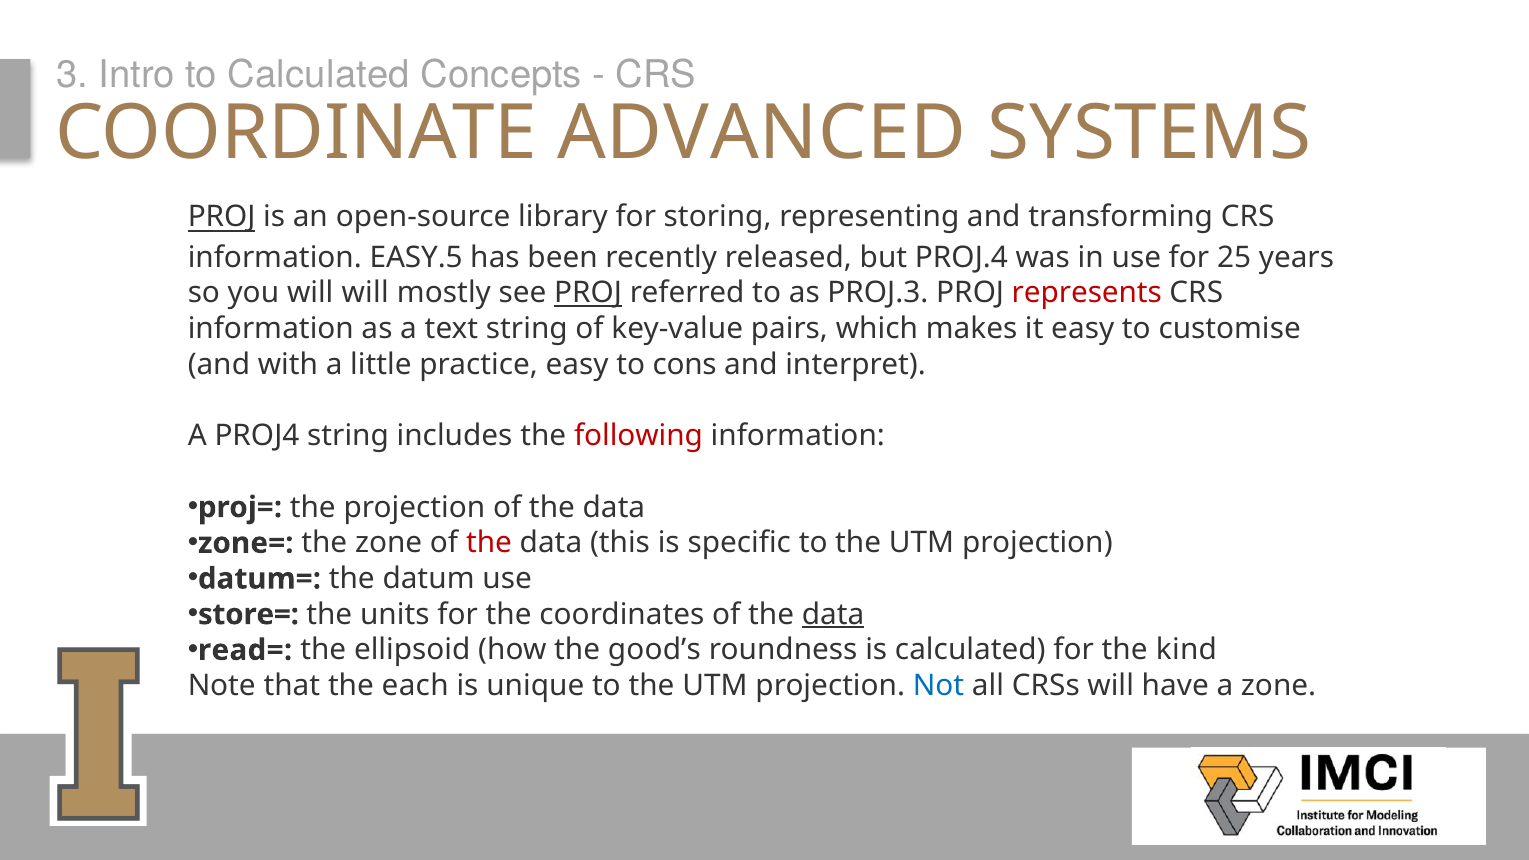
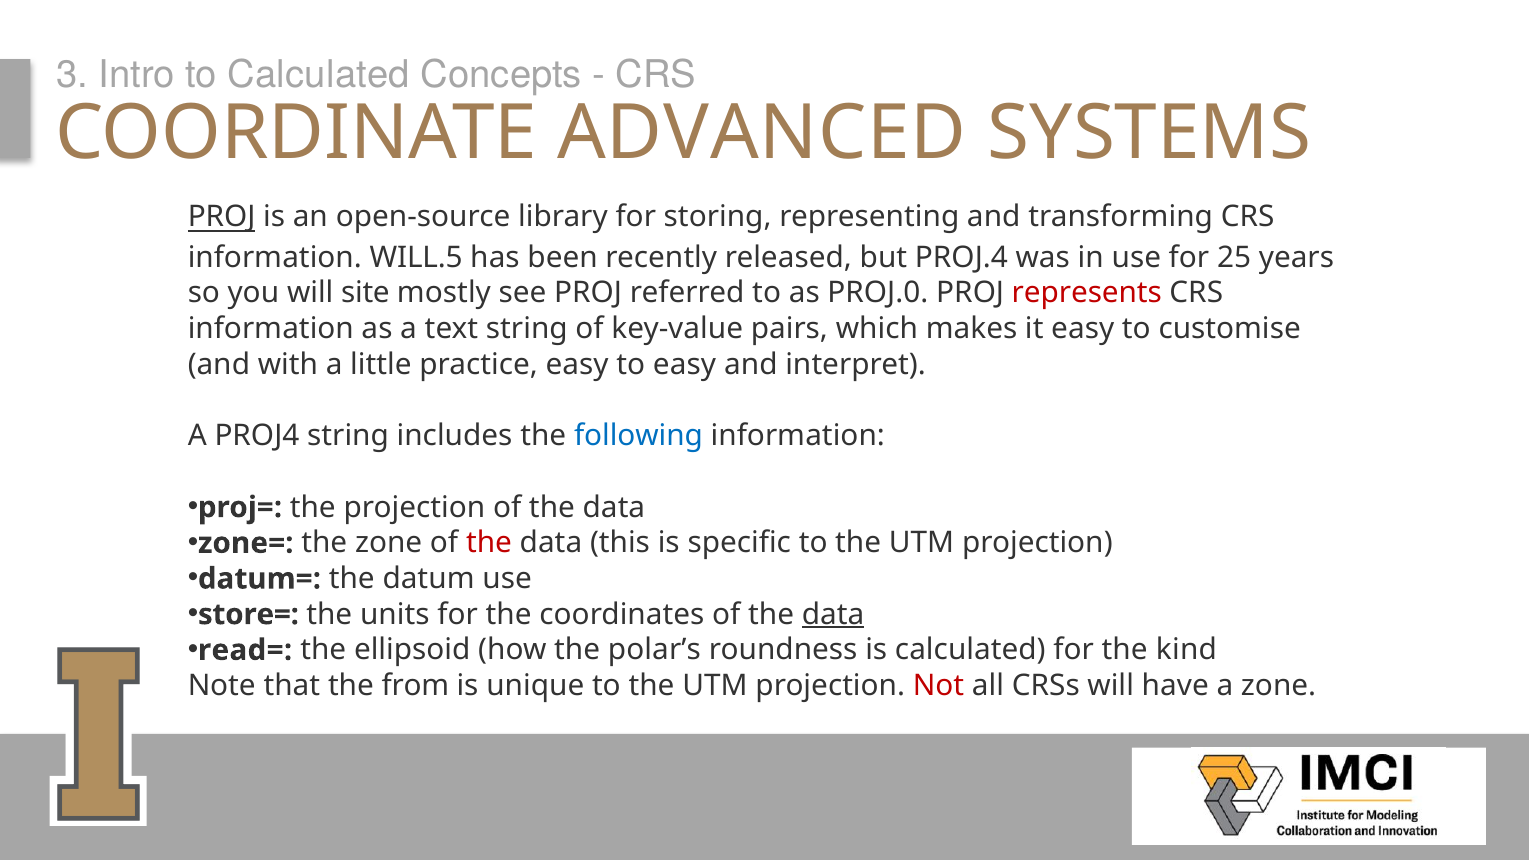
EASY.5: EASY.5 -> WILL.5
will will: will -> site
PROJ at (588, 293) underline: present -> none
PROJ.3: PROJ.3 -> PROJ.0
to cons: cons -> easy
following colour: red -> blue
good’s: good’s -> polar’s
each: each -> from
Not colour: blue -> red
